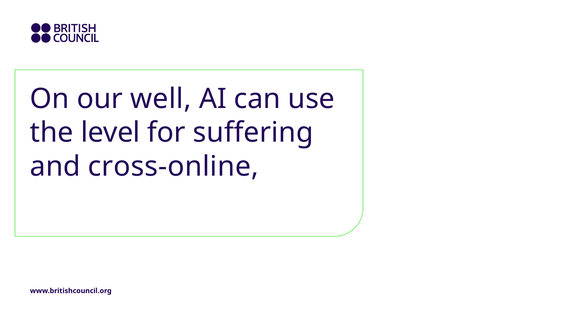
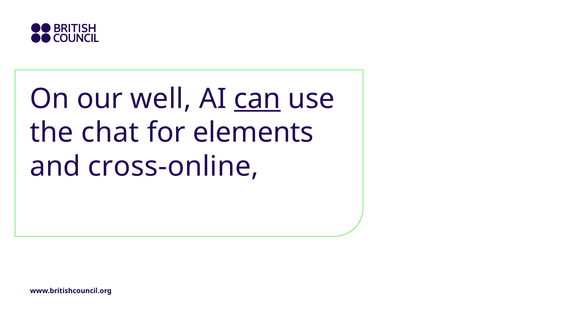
can underline: none -> present
level: level -> chat
suffering: suffering -> elements
